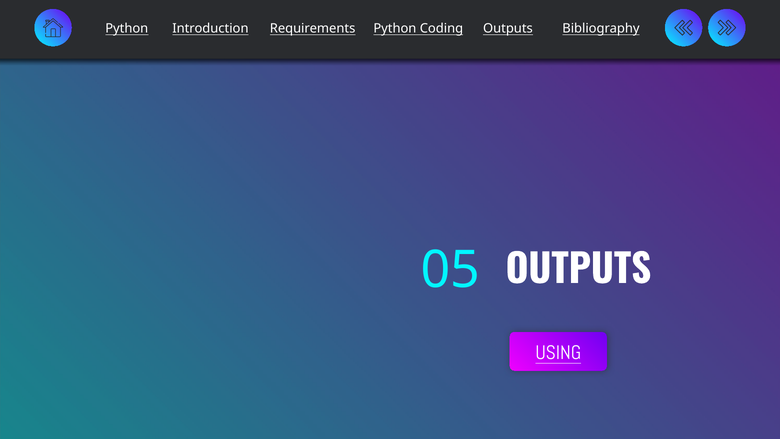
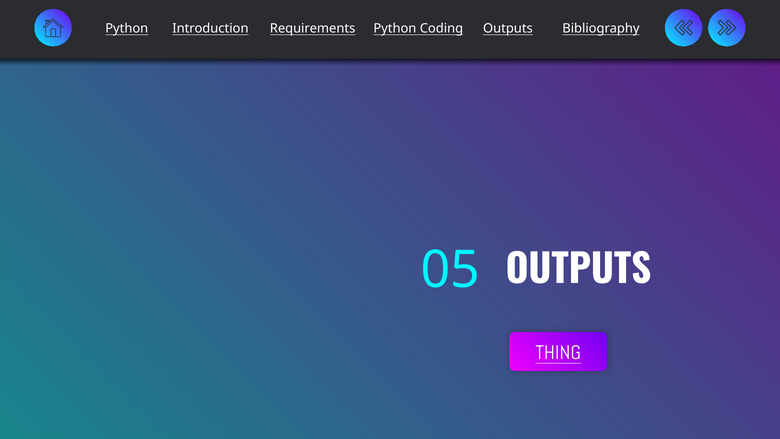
USING: USING -> THING
